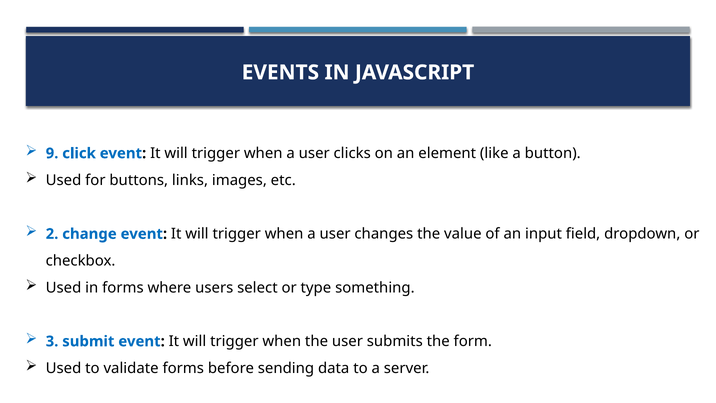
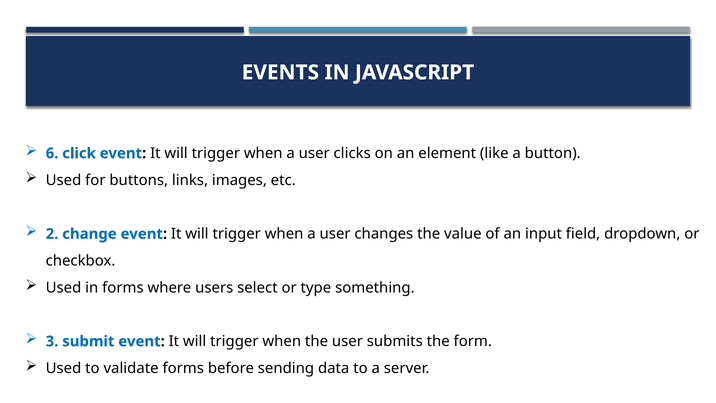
9: 9 -> 6
